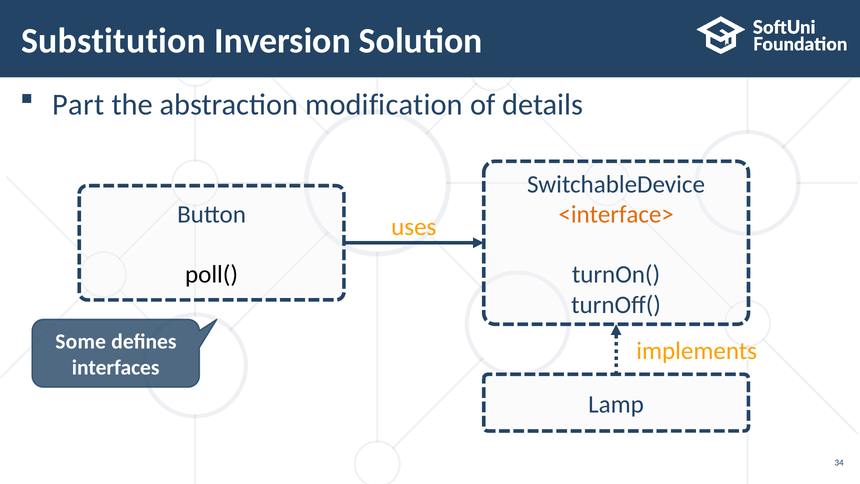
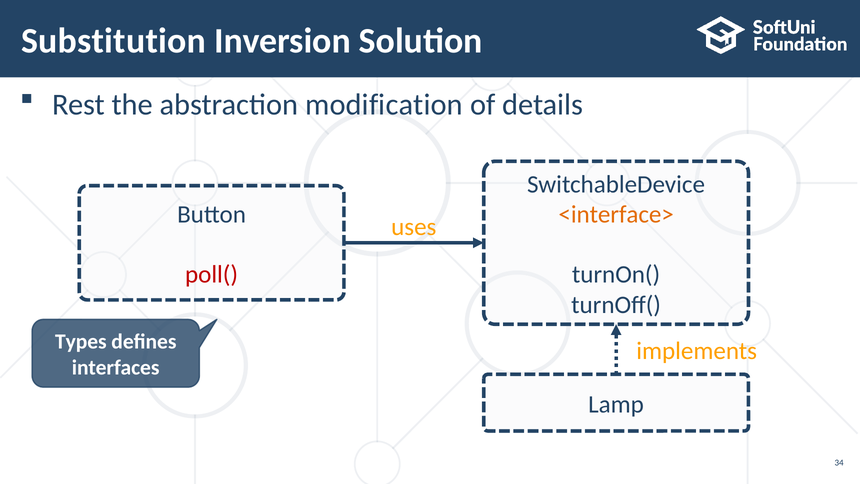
Part: Part -> Rest
poll( colour: black -> red
Some: Some -> Types
